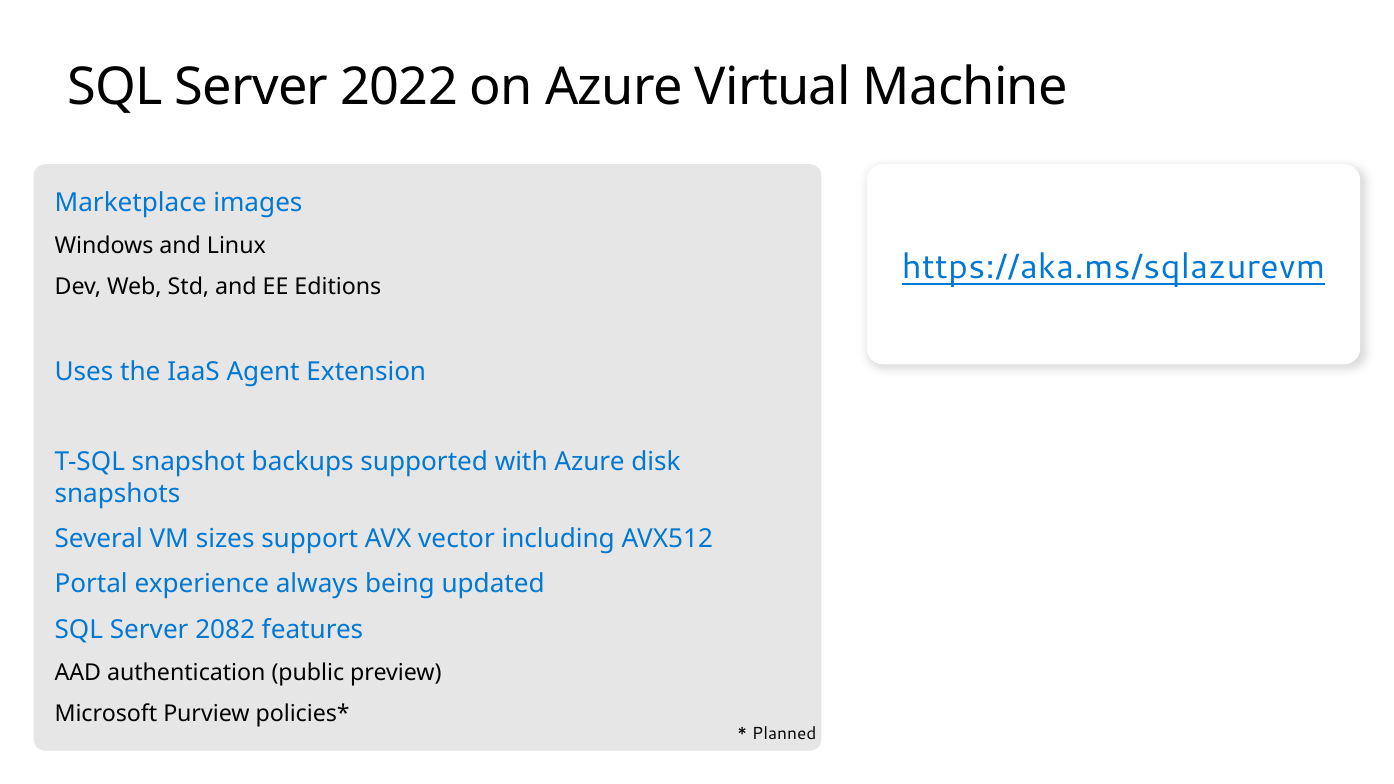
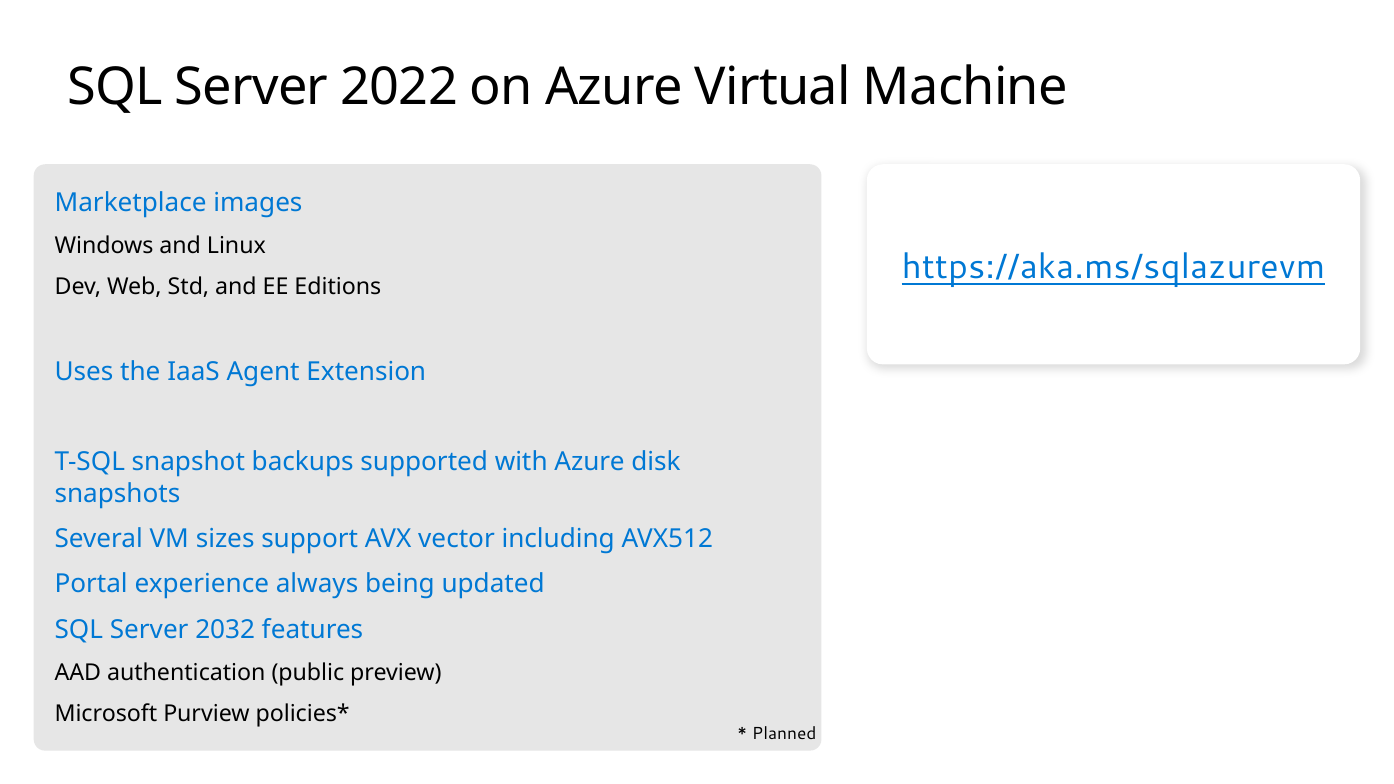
2082: 2082 -> 2032
